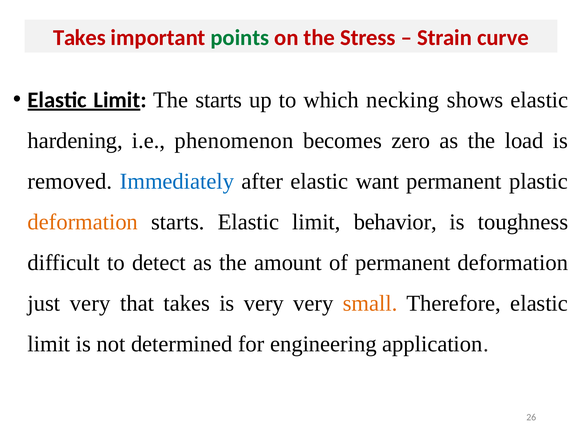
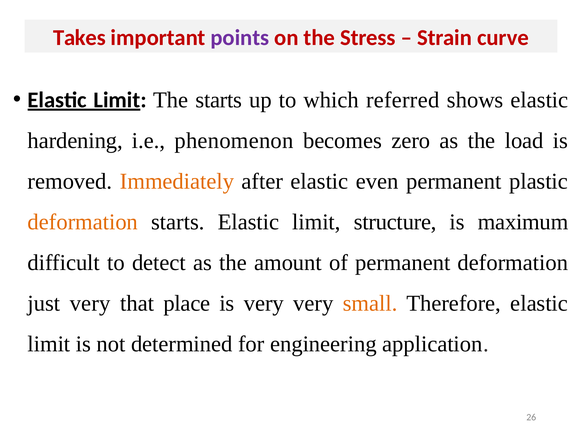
points colour: green -> purple
necking: necking -> referred
Immediately colour: blue -> orange
want: want -> even
behavior: behavior -> structure
toughness: toughness -> maximum
that takes: takes -> place
